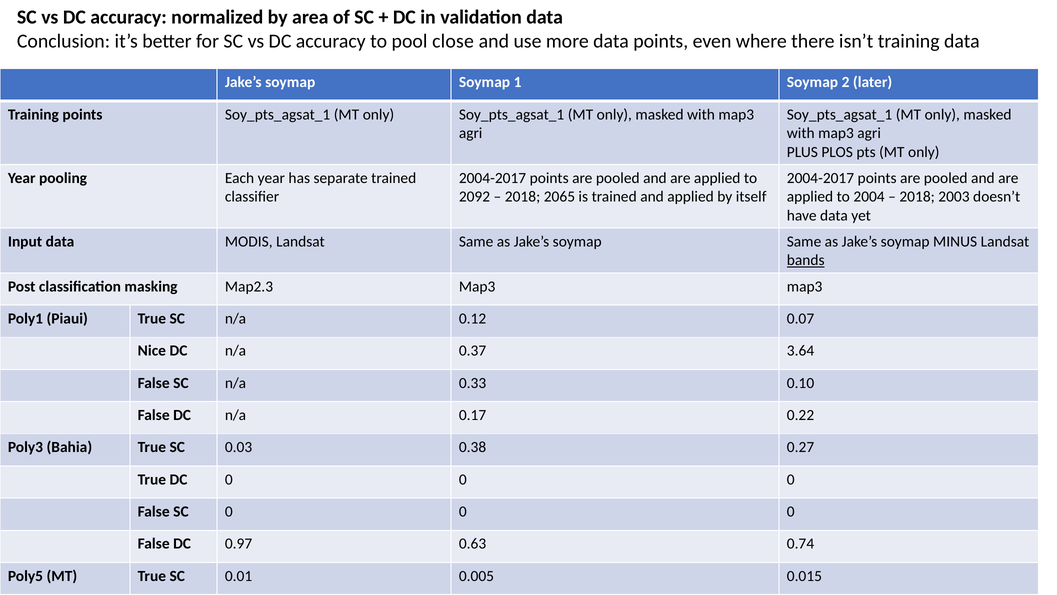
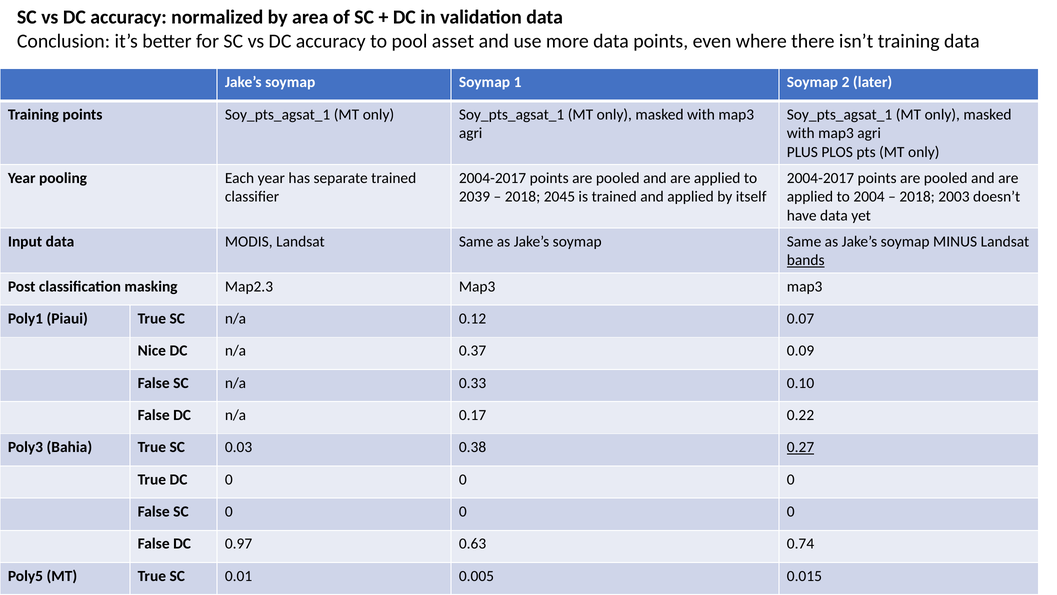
close: close -> asset
2092: 2092 -> 2039
2065: 2065 -> 2045
3.64: 3.64 -> 0.09
0.27 underline: none -> present
